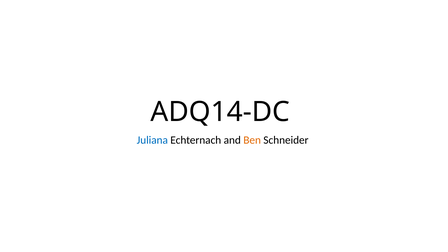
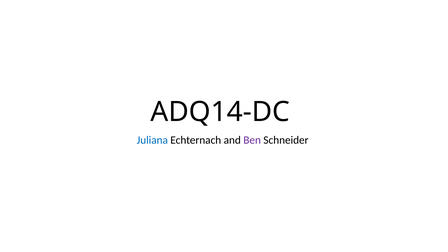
Ben colour: orange -> purple
